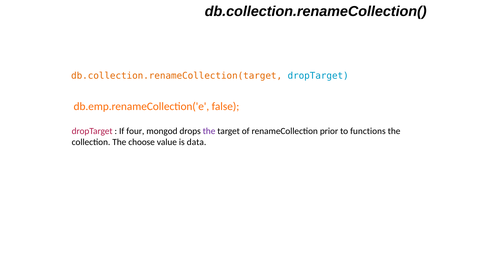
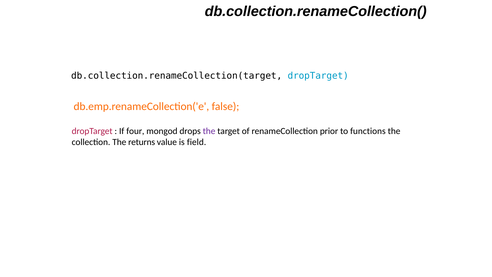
db.collection.renameCollection(target colour: orange -> black
choose: choose -> returns
data: data -> field
